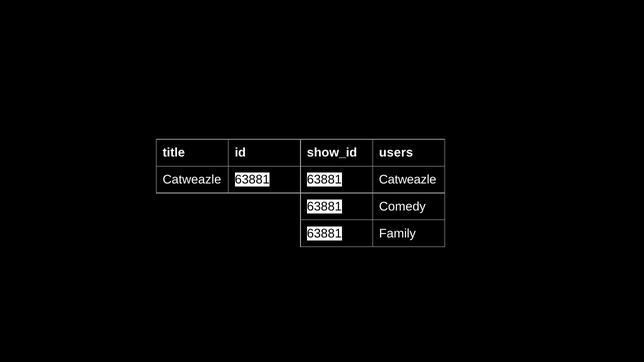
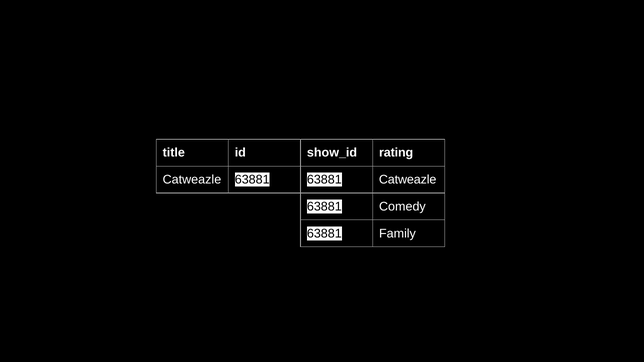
users: users -> rating
